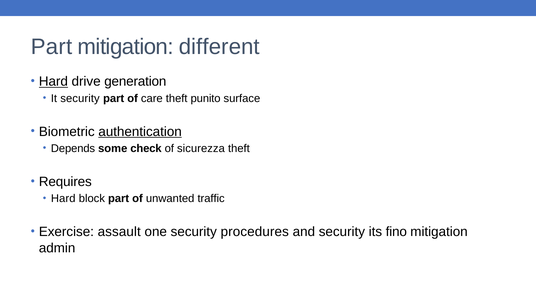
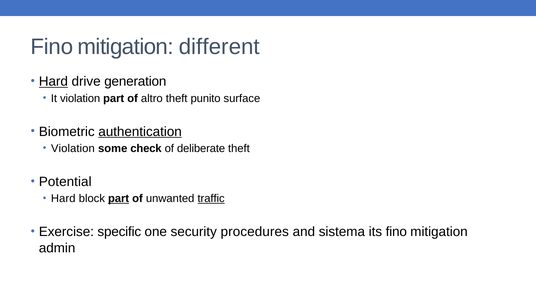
Part at (52, 47): Part -> Fino
It security: security -> violation
care: care -> altro
Depends at (73, 148): Depends -> Violation
sicurezza: sicurezza -> deliberate
Requires: Requires -> Potential
part at (119, 198) underline: none -> present
traffic underline: none -> present
assault: assault -> specific
and security: security -> sistema
